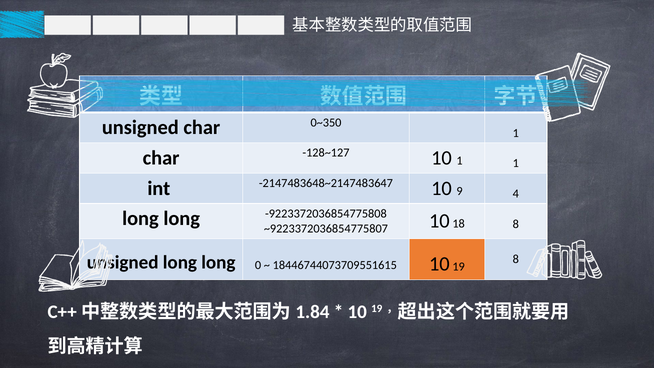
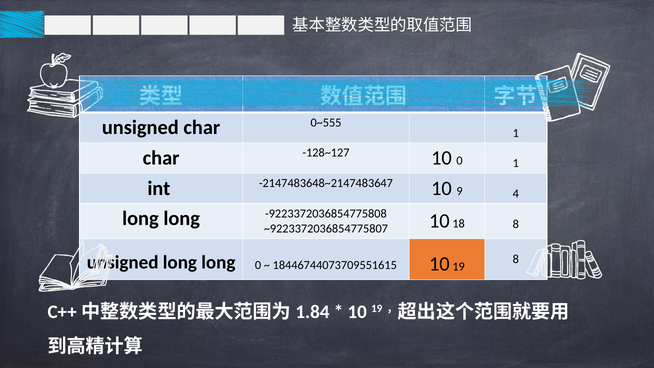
0~350: 0~350 -> 0~555
10 1: 1 -> 0
